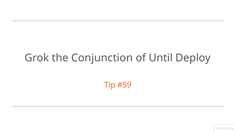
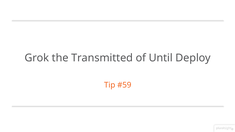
Conjunction: Conjunction -> Transmitted
